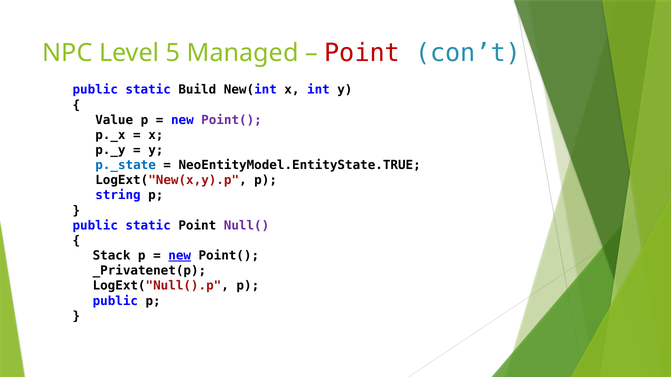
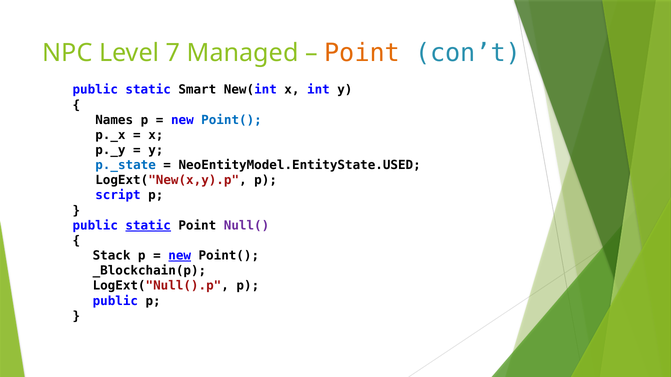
5: 5 -> 7
Point at (362, 53) colour: red -> orange
Build: Build -> Smart
Value: Value -> Names
Point( at (232, 120) colour: purple -> blue
NeoEntityModel.EntityState.TRUE: NeoEntityModel.EntityState.TRUE -> NeoEntityModel.EntityState.USED
string: string -> script
static at (148, 226) underline: none -> present
_Privatenet(p: _Privatenet(p -> _Blockchain(p
